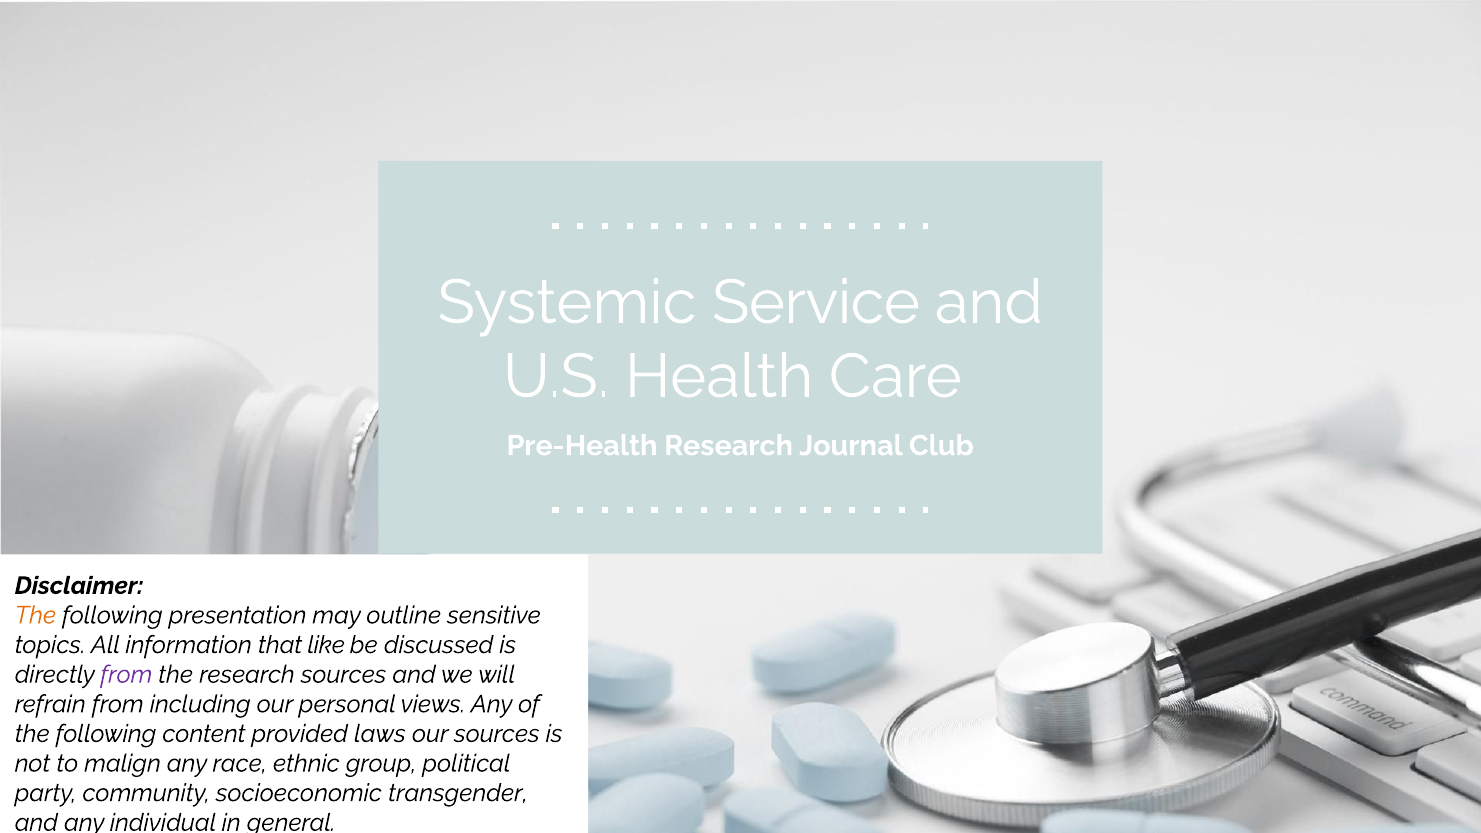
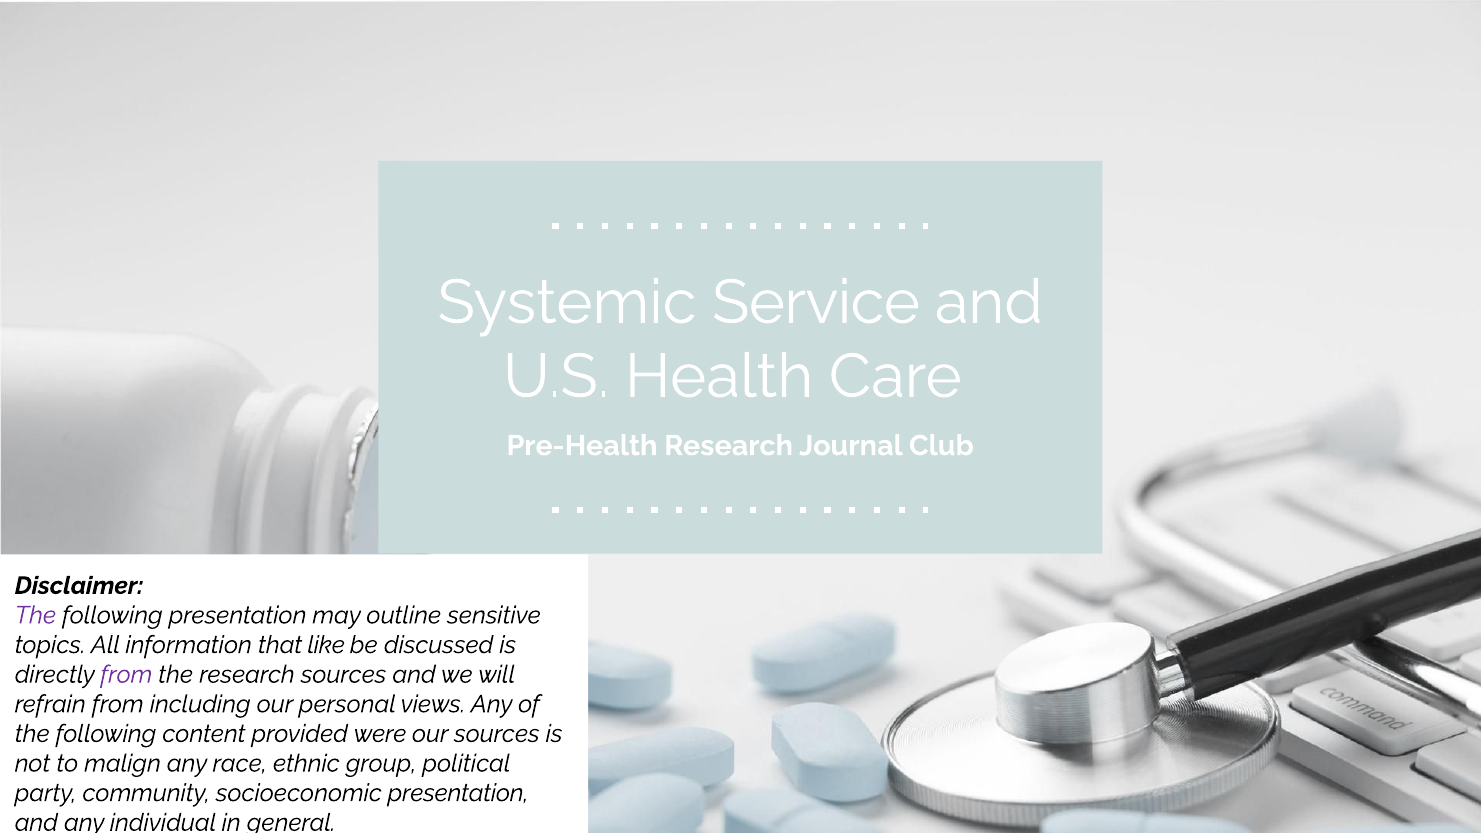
The at (35, 615) colour: orange -> purple
laws: laws -> were
socioeconomic transgender: transgender -> presentation
